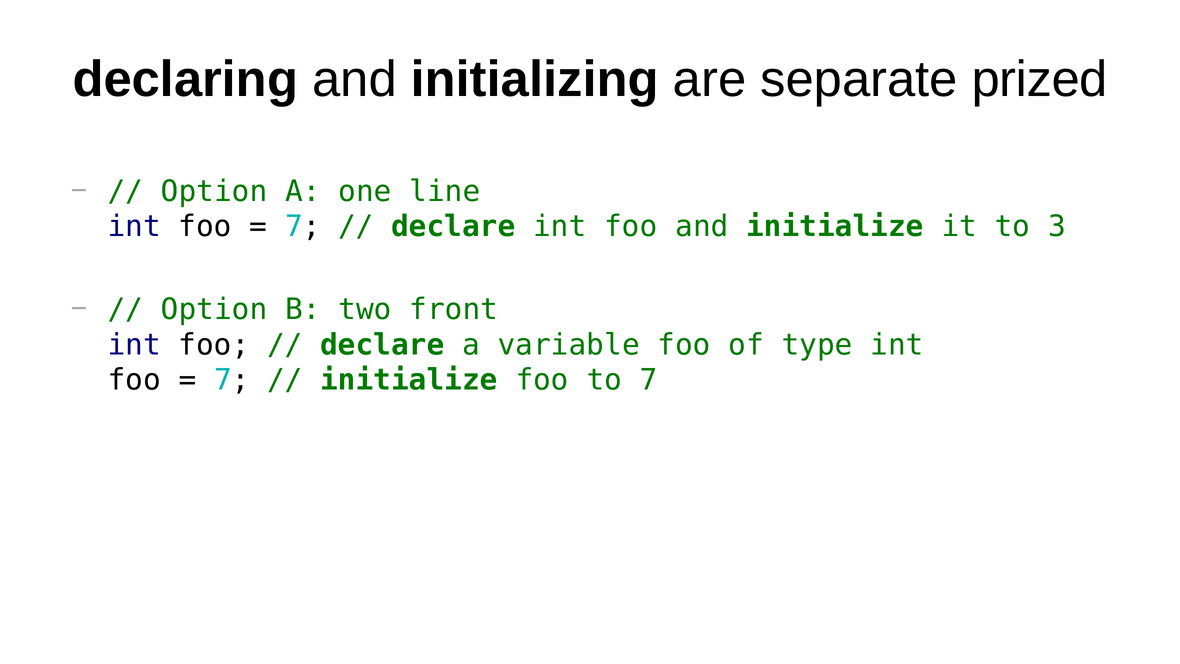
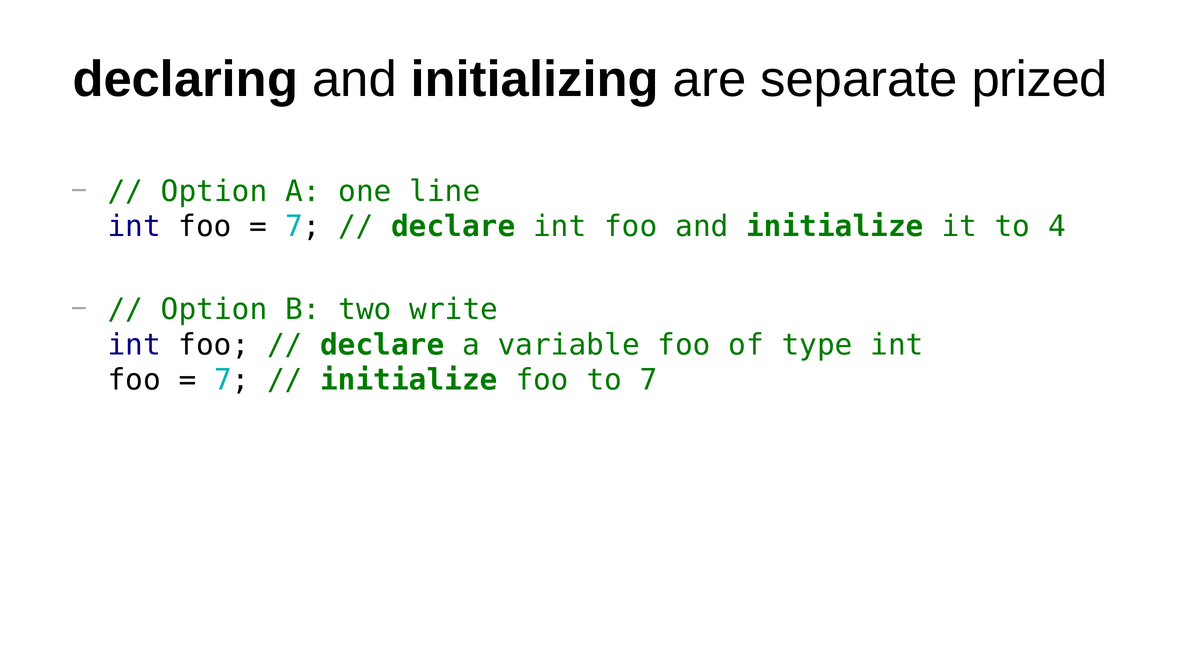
3: 3 -> 4
front: front -> write
